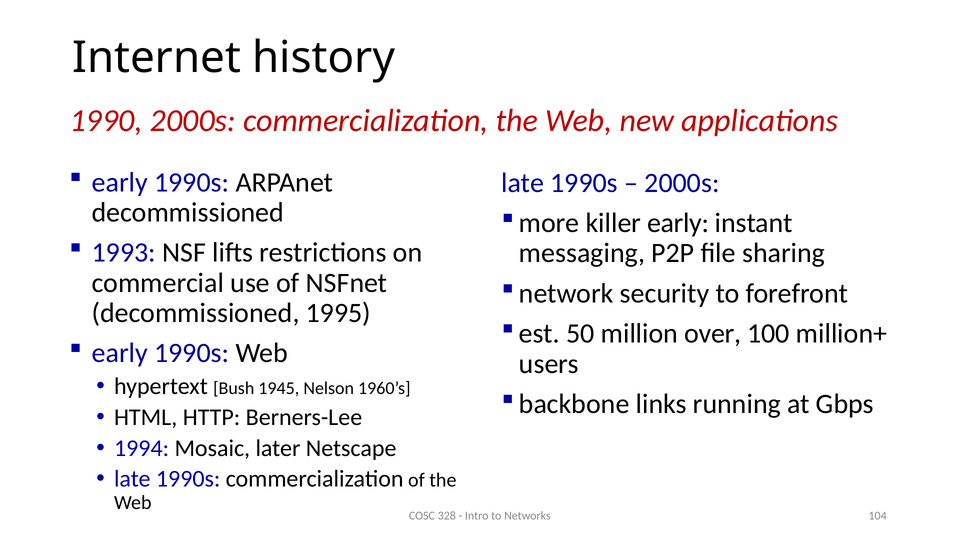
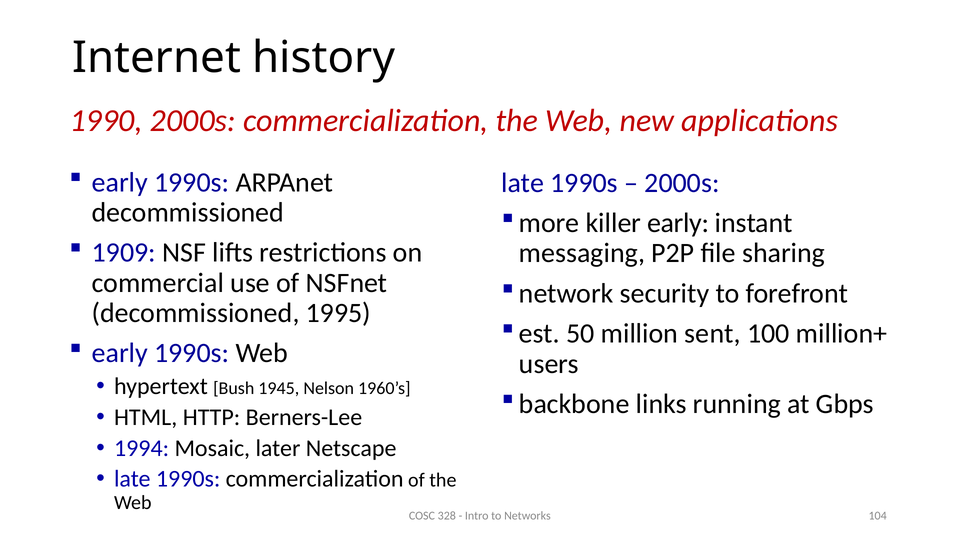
1993: 1993 -> 1909
over: over -> sent
